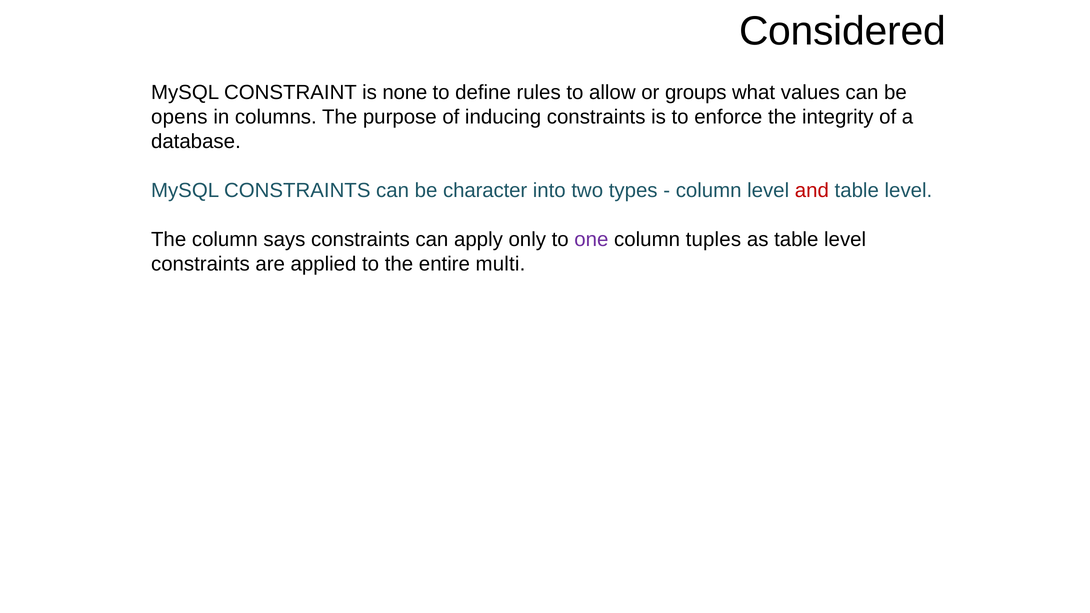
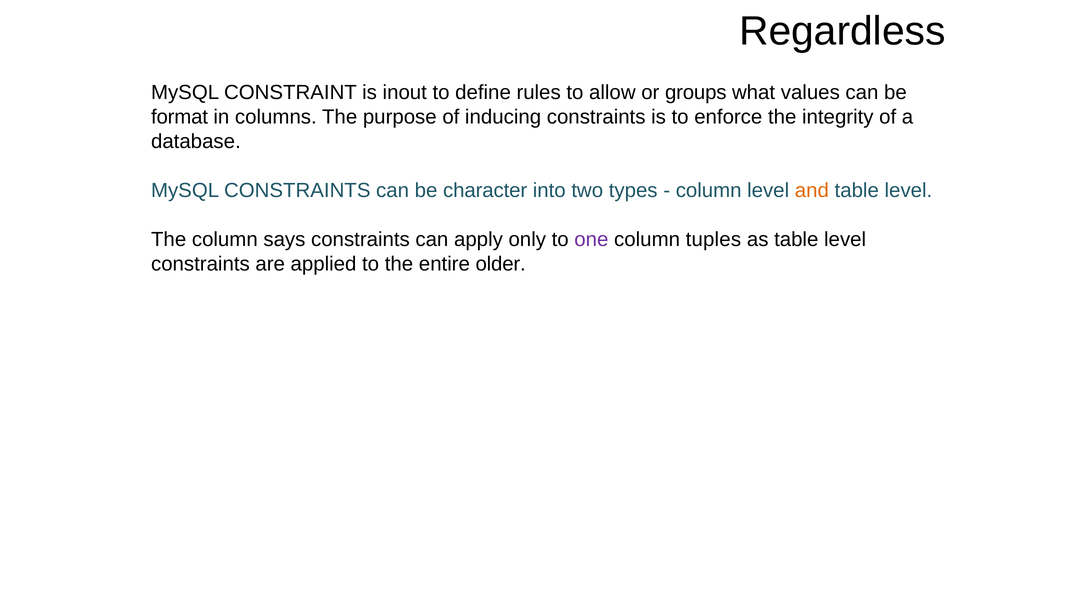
Considered: Considered -> Regardless
none: none -> inout
opens: opens -> format
and colour: red -> orange
multi: multi -> older
